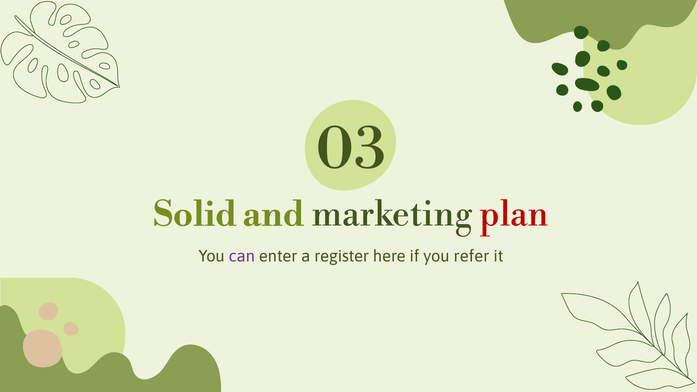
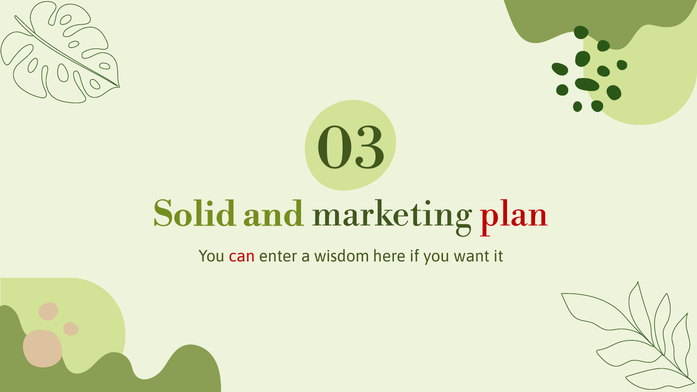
can colour: purple -> red
register: register -> wisdom
refer: refer -> want
